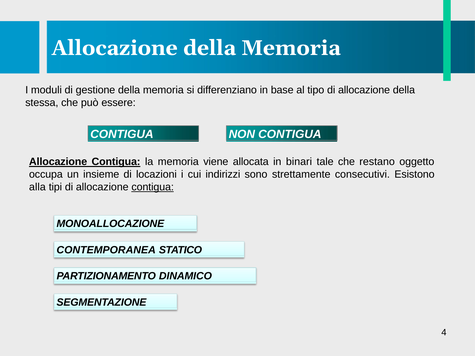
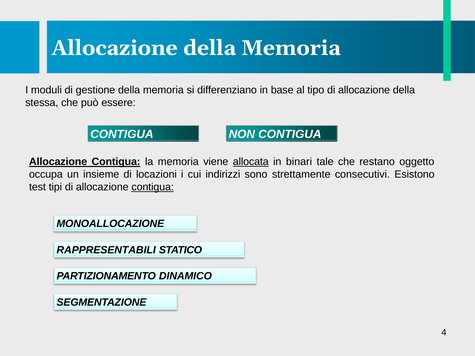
allocata underline: none -> present
alla: alla -> test
CONTEMPORANEA: CONTEMPORANEA -> RAPPRESENTABILI
